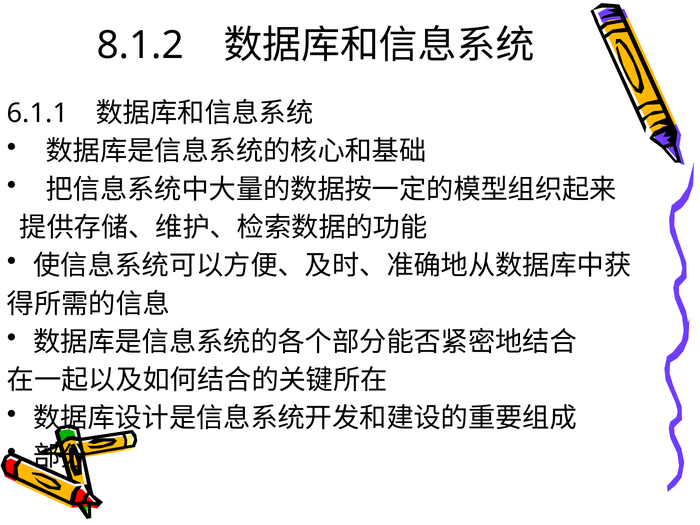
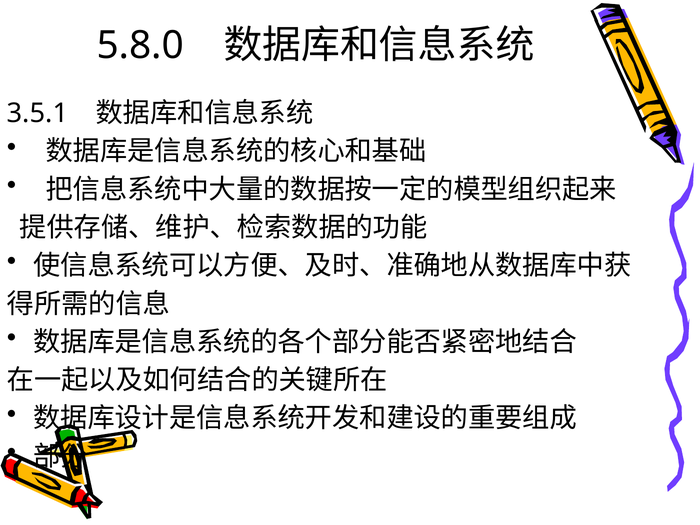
8.1.2: 8.1.2 -> 5.8.0
6.1.1: 6.1.1 -> 3.5.1
